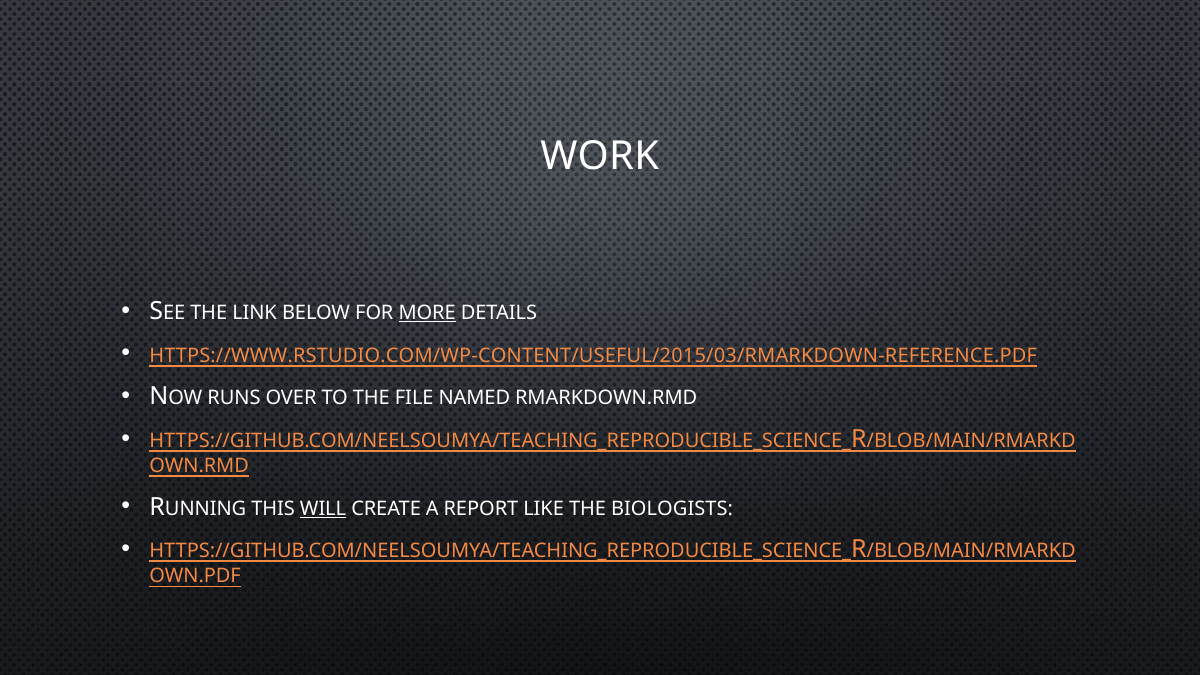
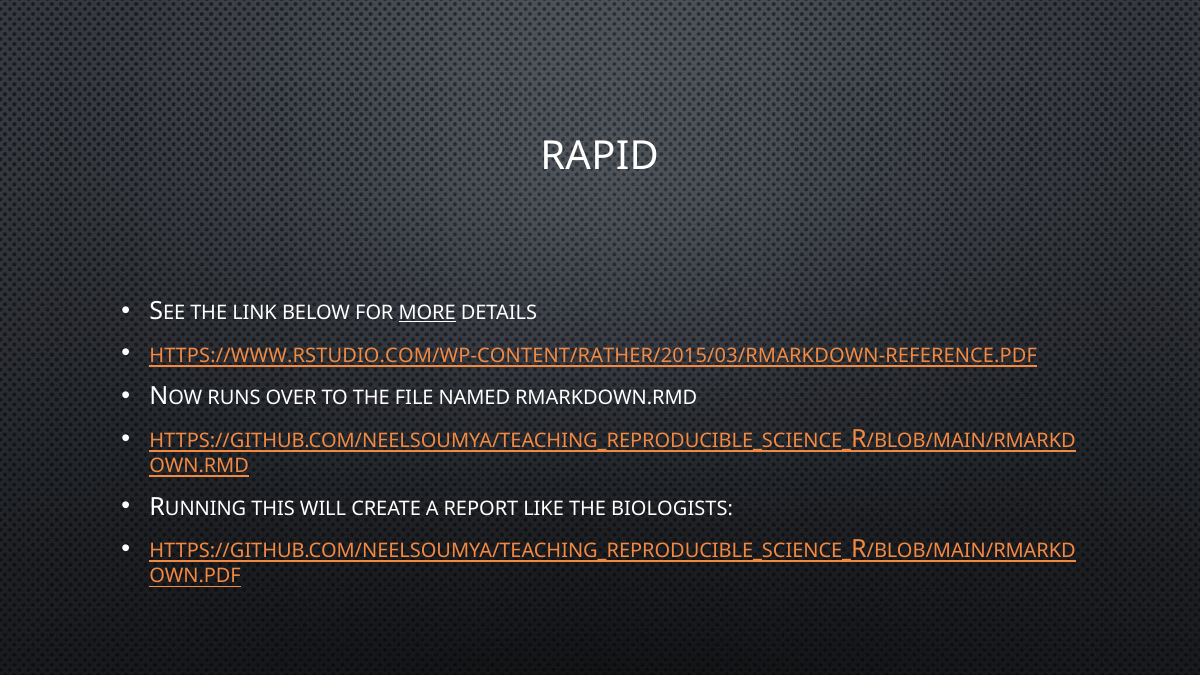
WORK: WORK -> RAPID
HTTPS://WWW.RSTUDIO.COM/WP-CONTENT/USEFUL/2015/03/RMARKDOWN-REFERENCE.PDF: HTTPS://WWW.RSTUDIO.COM/WP-CONTENT/USEFUL/2015/03/RMARKDOWN-REFERENCE.PDF -> HTTPS://WWW.RSTUDIO.COM/WP-CONTENT/RATHER/2015/03/RMARKDOWN-REFERENCE.PDF
WILL underline: present -> none
